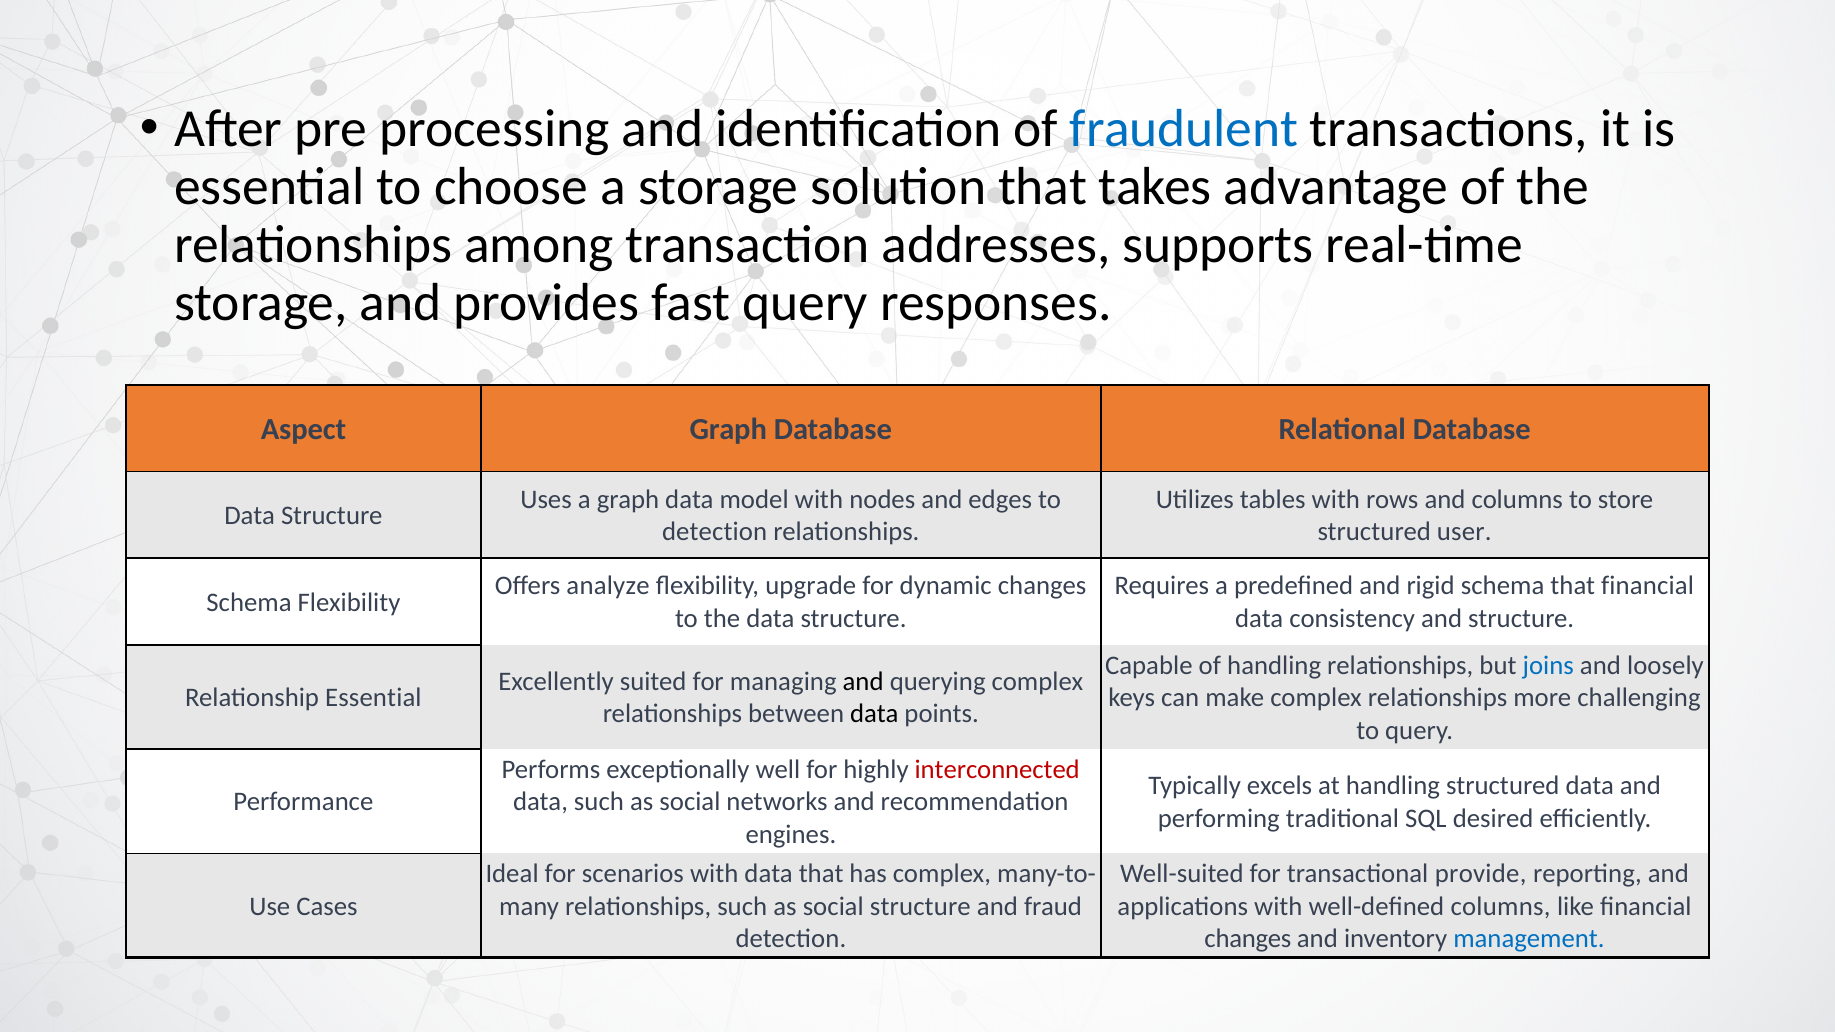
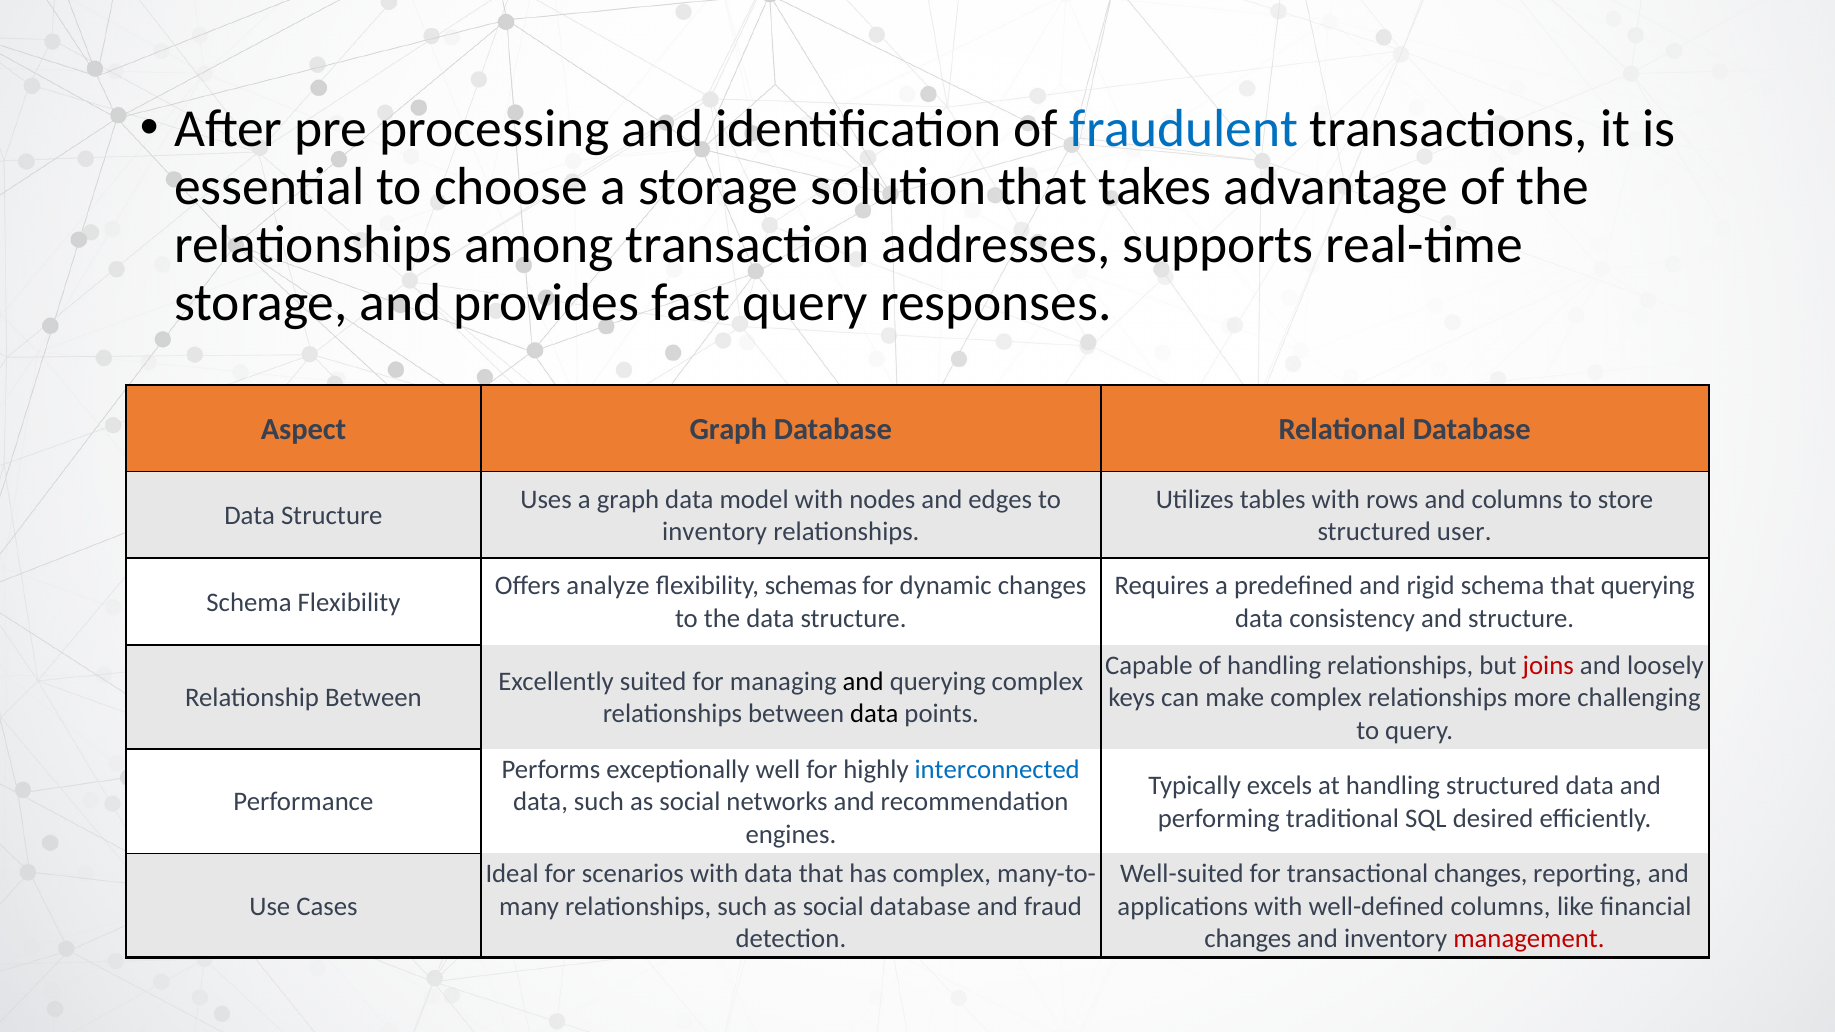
detection at (715, 532): detection -> inventory
upgrade: upgrade -> schemas
that financial: financial -> querying
joins colour: blue -> red
Relationship Essential: Essential -> Between
interconnected colour: red -> blue
transactional provide: provide -> changes
social structure: structure -> database
management colour: blue -> red
